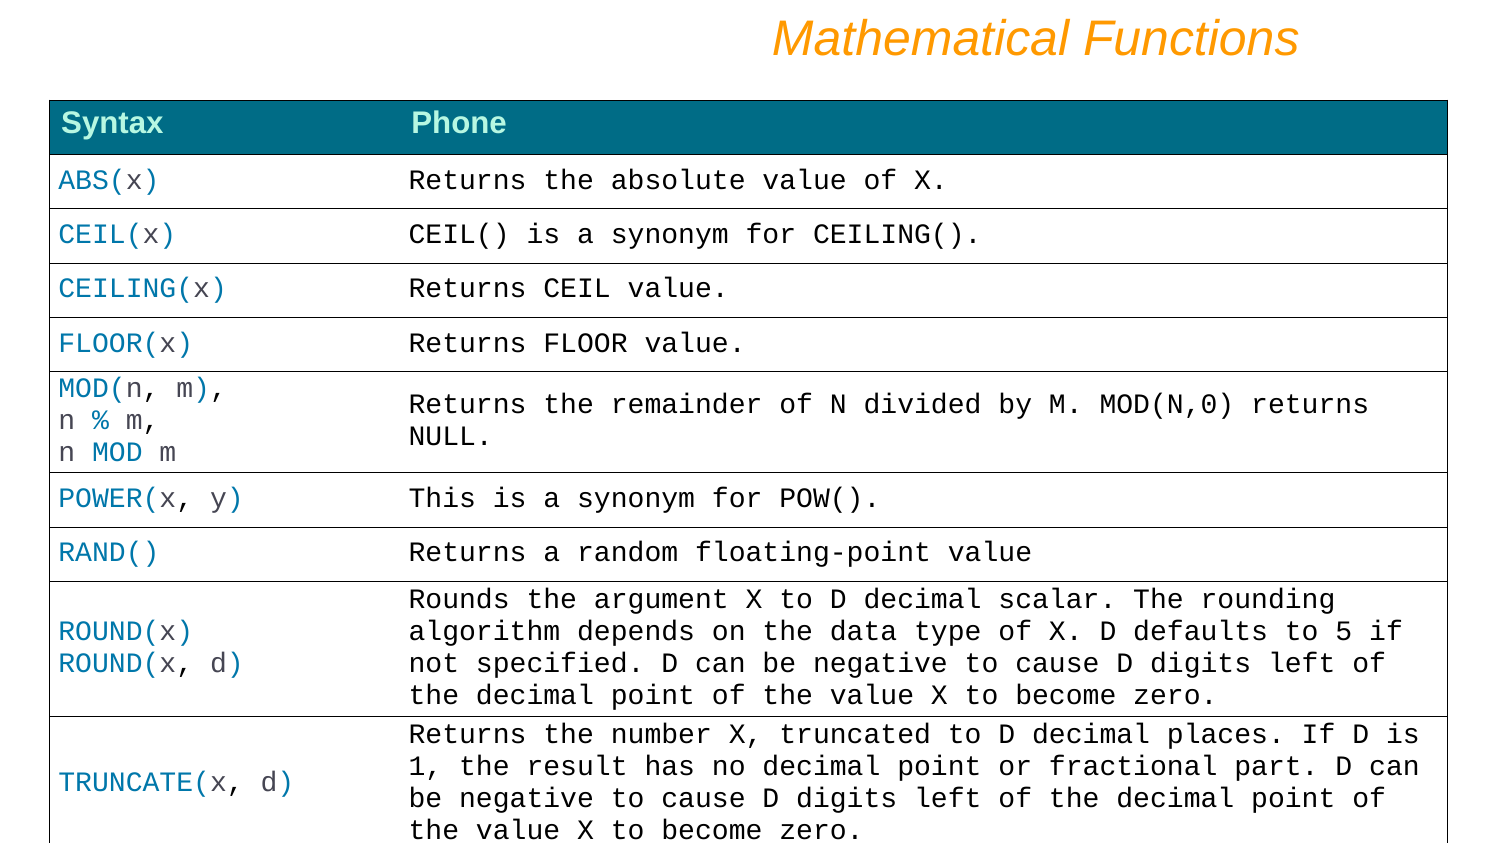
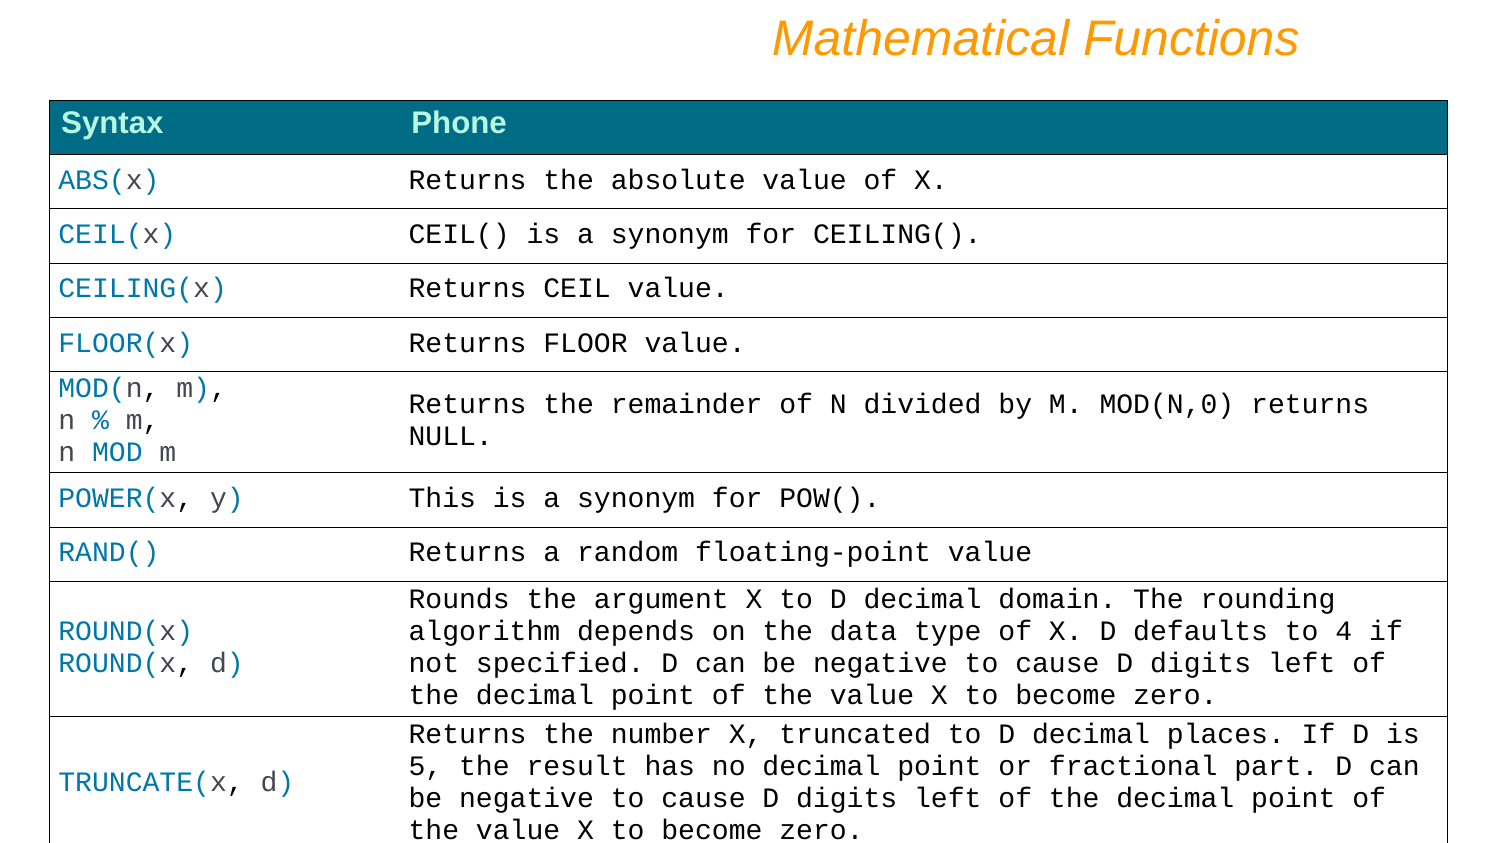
scalar: scalar -> domain
5: 5 -> 4
1: 1 -> 5
